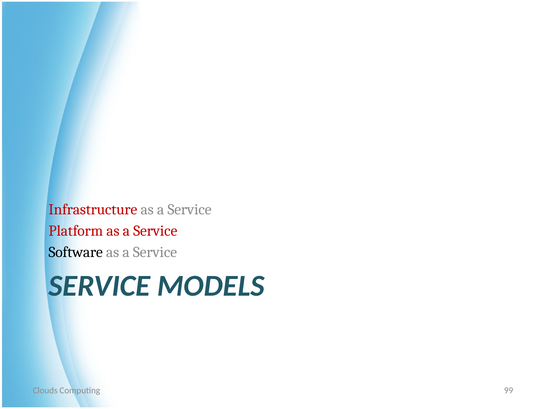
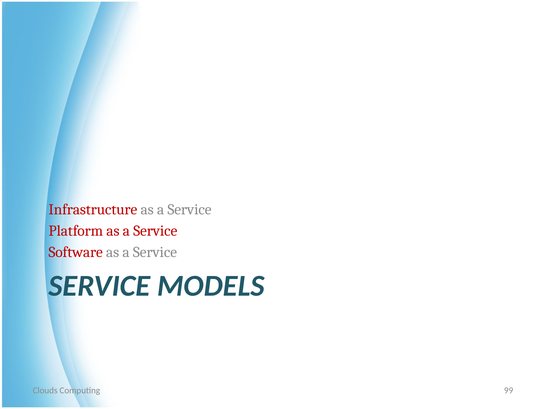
Software colour: black -> red
